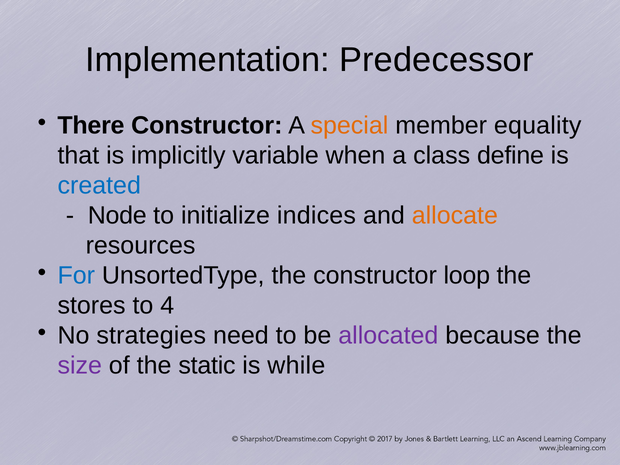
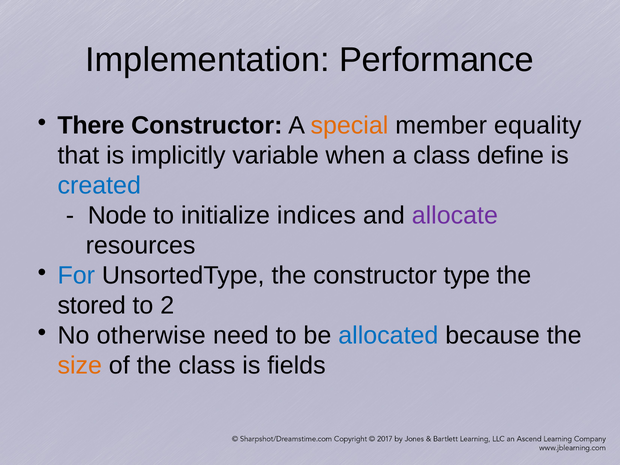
Predecessor: Predecessor -> Performance
allocate colour: orange -> purple
loop: loop -> type
stores: stores -> stored
4: 4 -> 2
strategies: strategies -> otherwise
allocated colour: purple -> blue
size colour: purple -> orange
the static: static -> class
while: while -> fields
